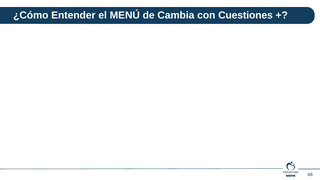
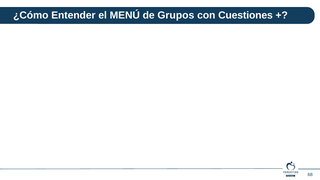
Cambia: Cambia -> Grupos
